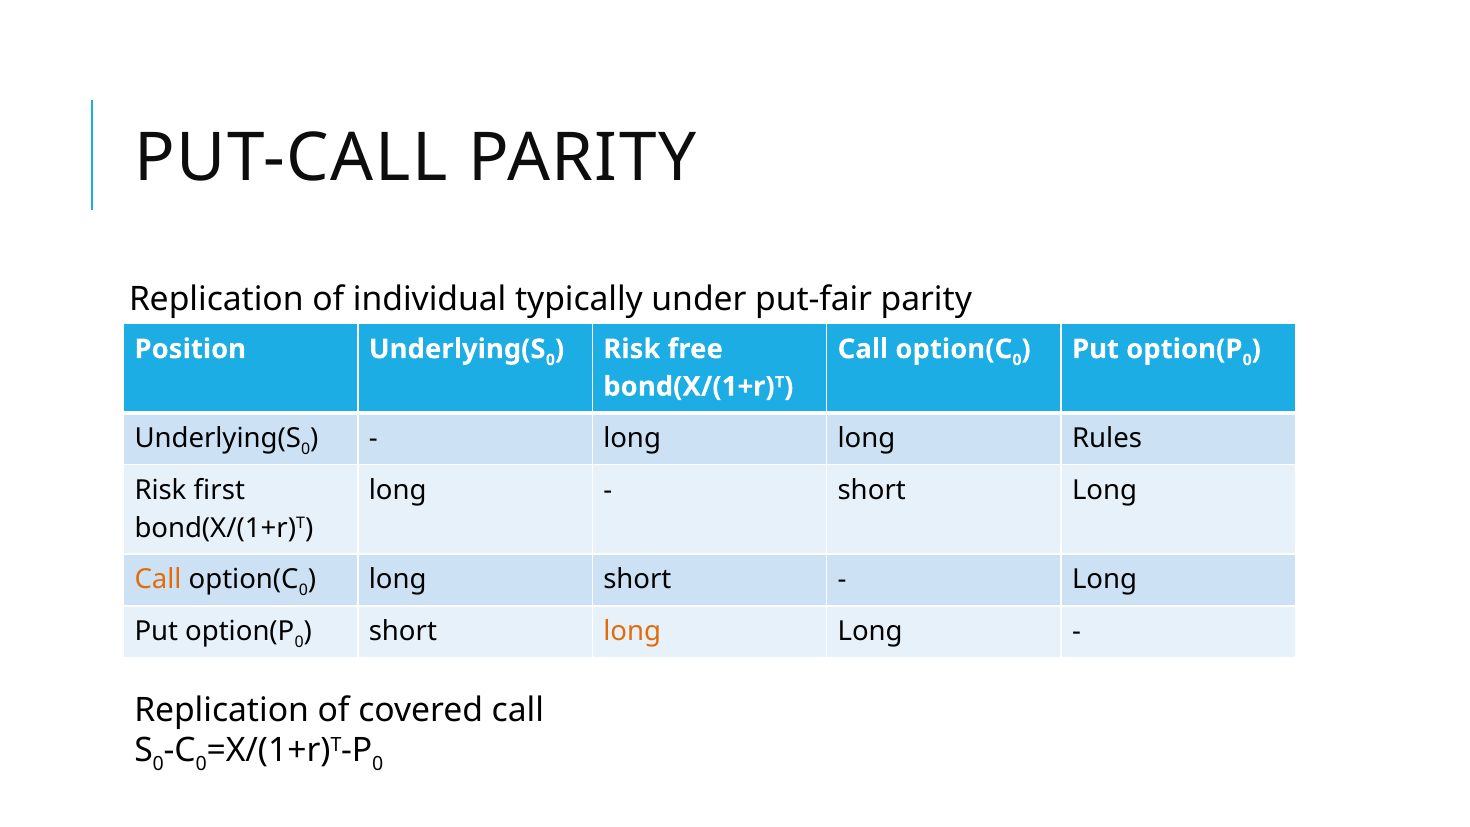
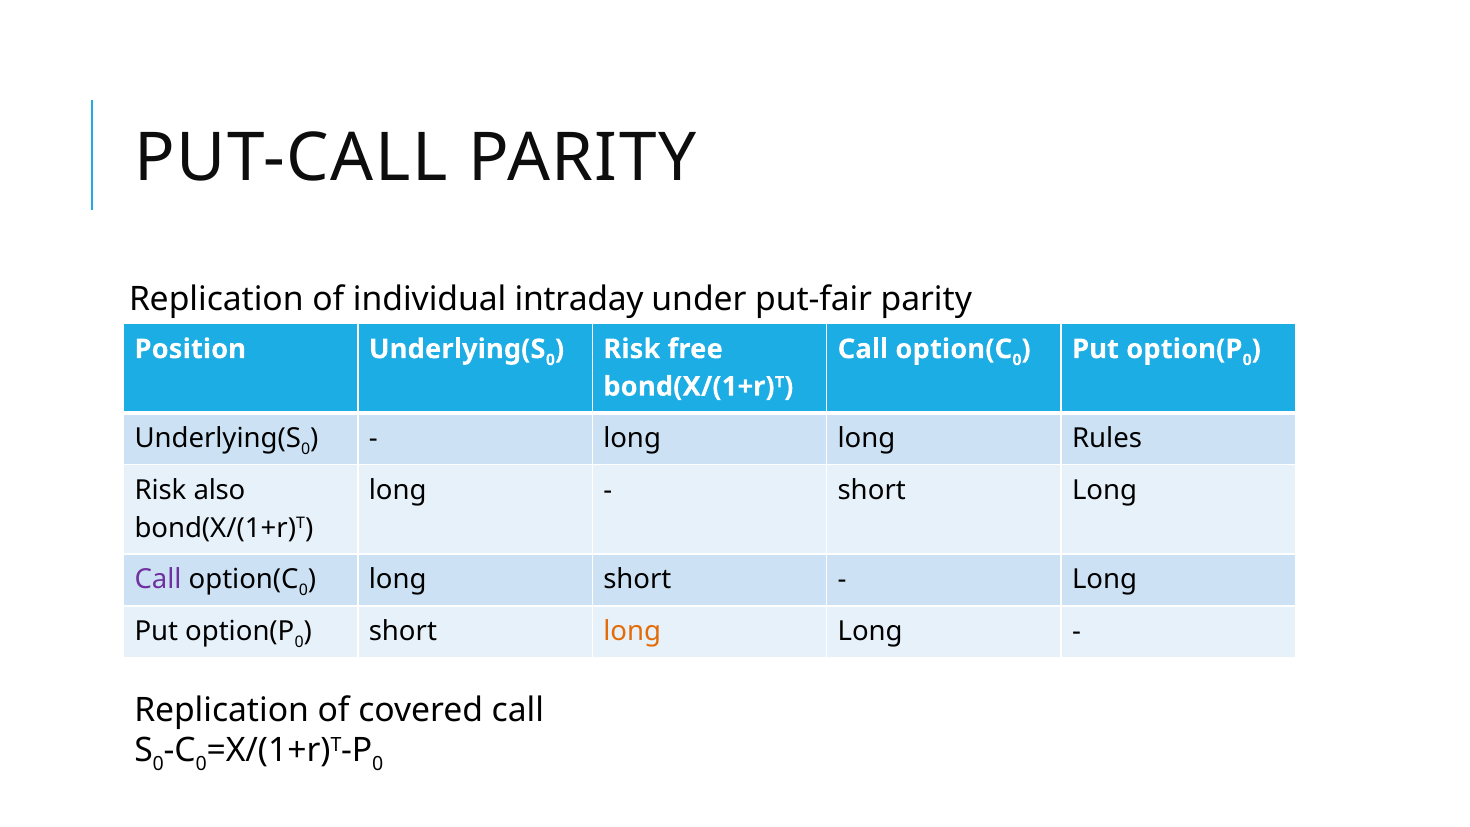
typically: typically -> intraday
first: first -> also
Call at (158, 580) colour: orange -> purple
